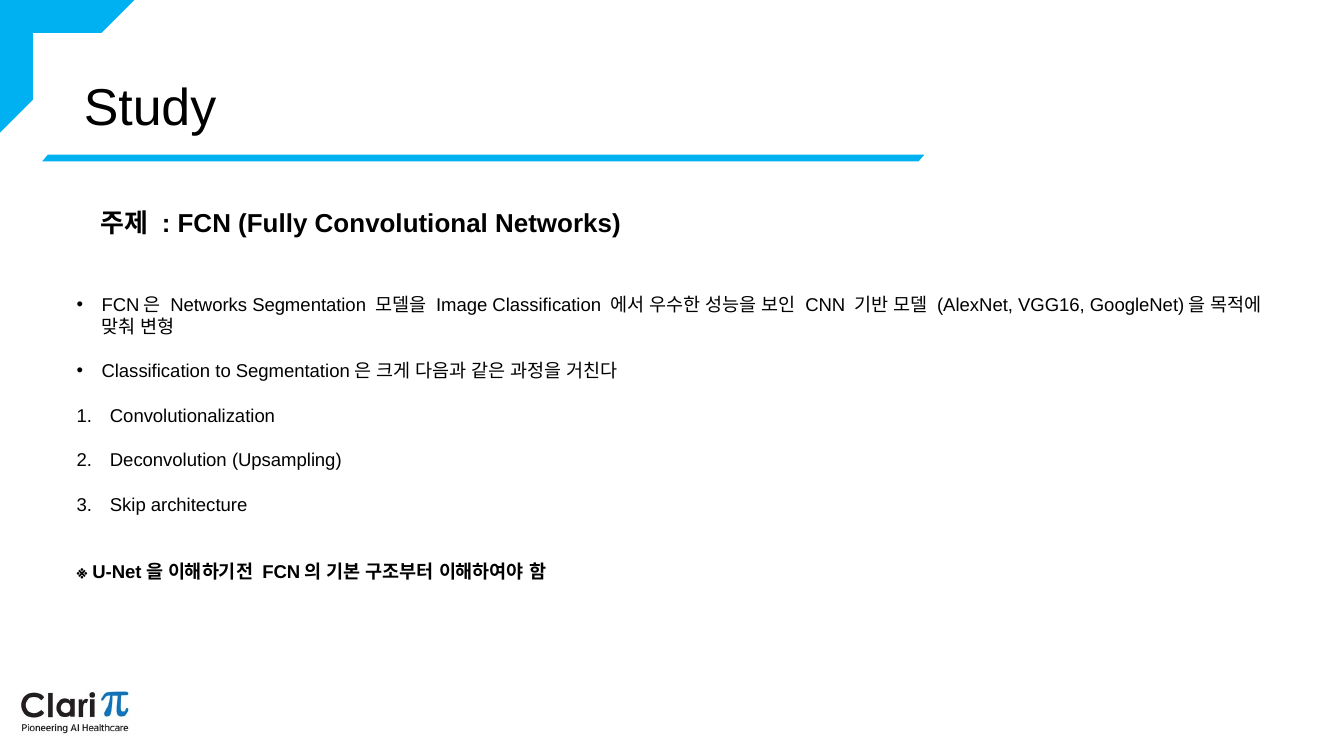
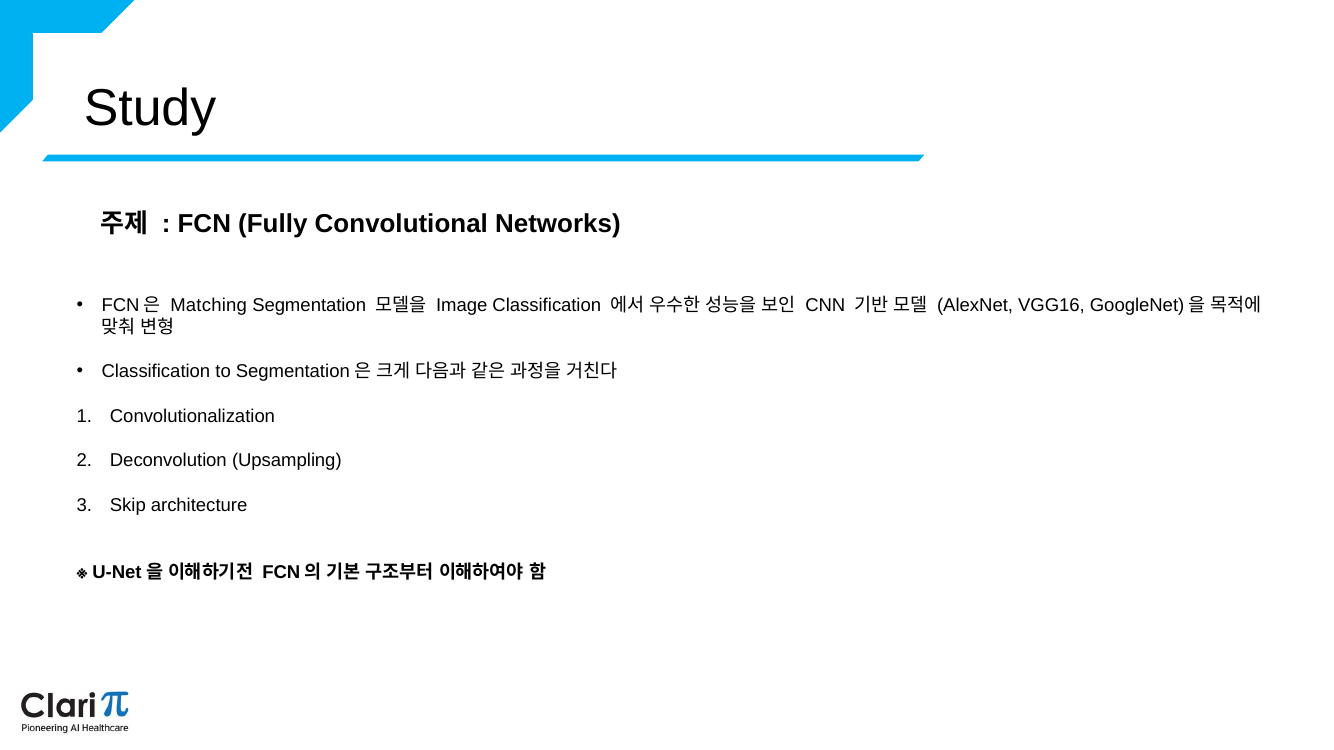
Networks at (209, 305): Networks -> Matching
